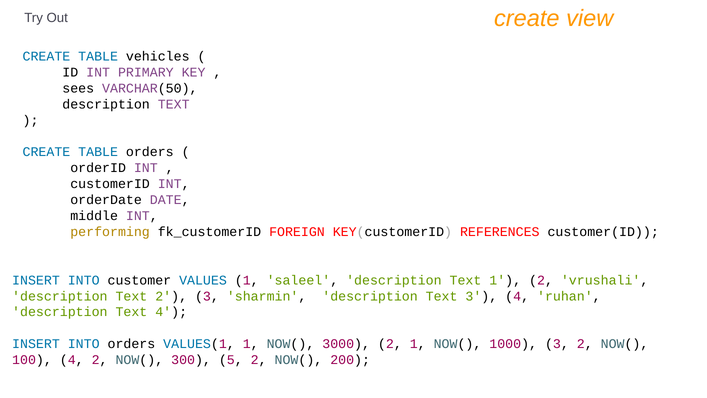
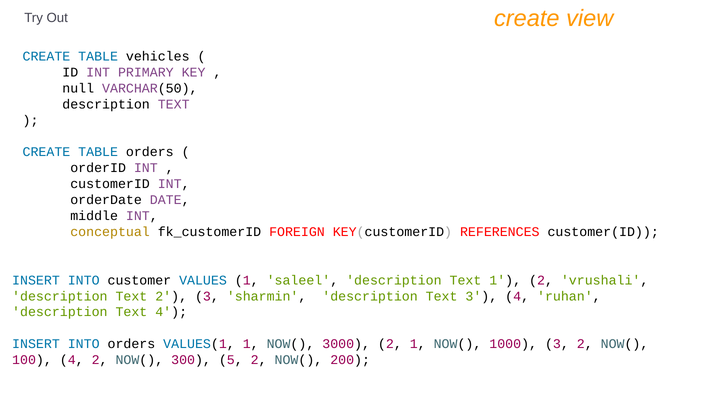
sees: sees -> null
performing: performing -> conceptual
